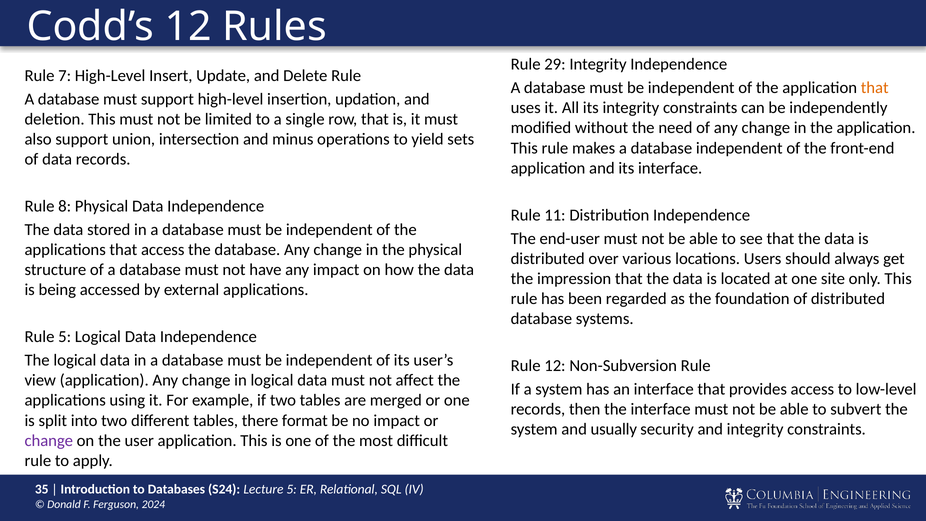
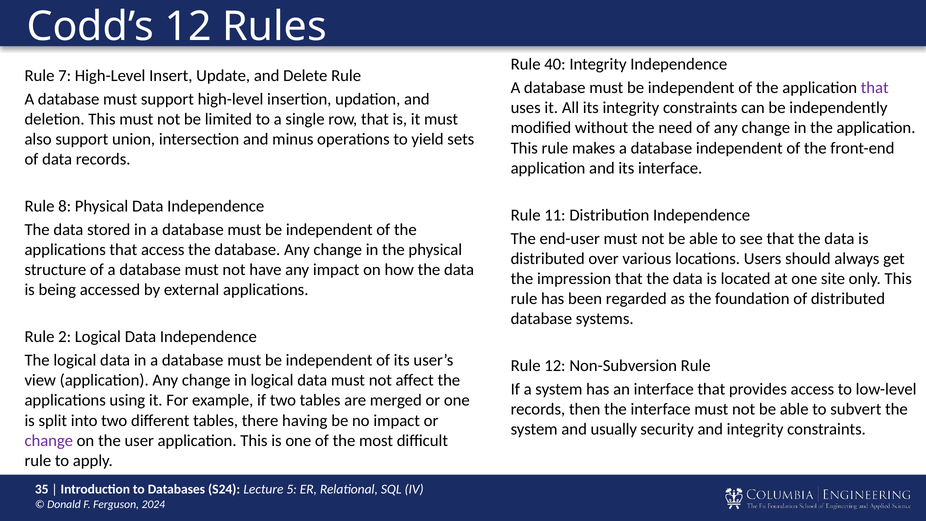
29: 29 -> 40
that at (875, 88) colour: orange -> purple
Rule 5: 5 -> 2
format: format -> having
